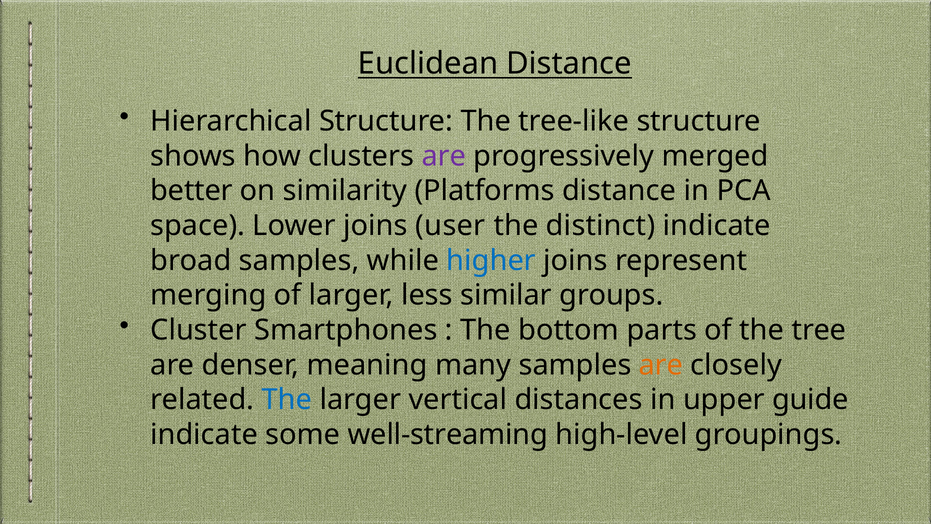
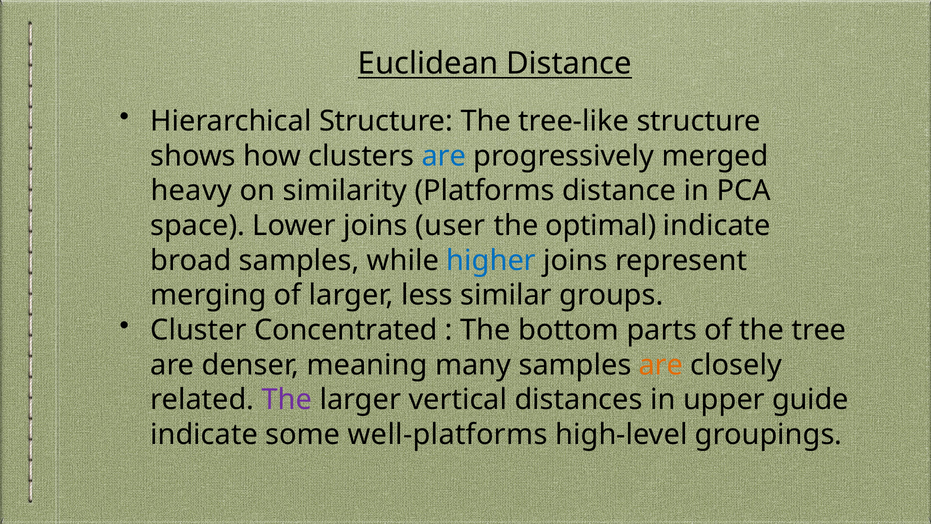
are at (444, 156) colour: purple -> blue
better: better -> heavy
distinct: distinct -> optimal
Smartphones: Smartphones -> Concentrated
The at (287, 400) colour: blue -> purple
well-streaming: well-streaming -> well-platforms
